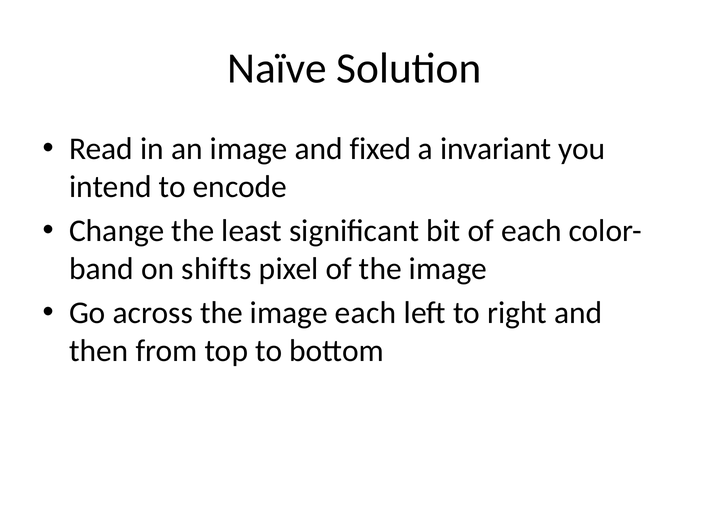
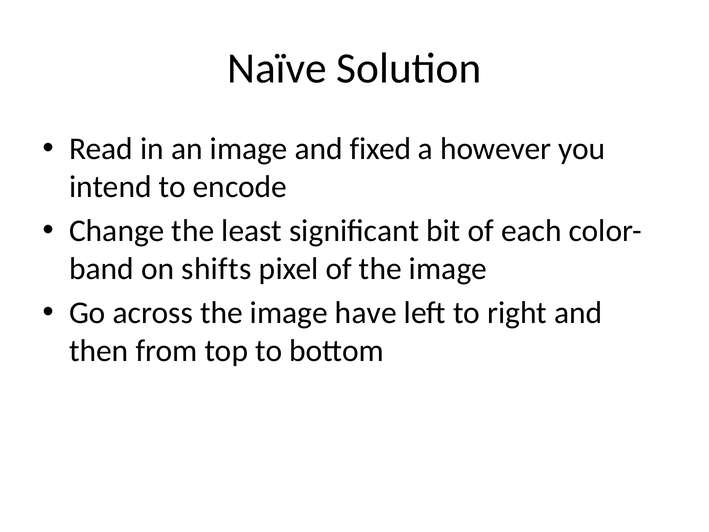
invariant: invariant -> however
image each: each -> have
